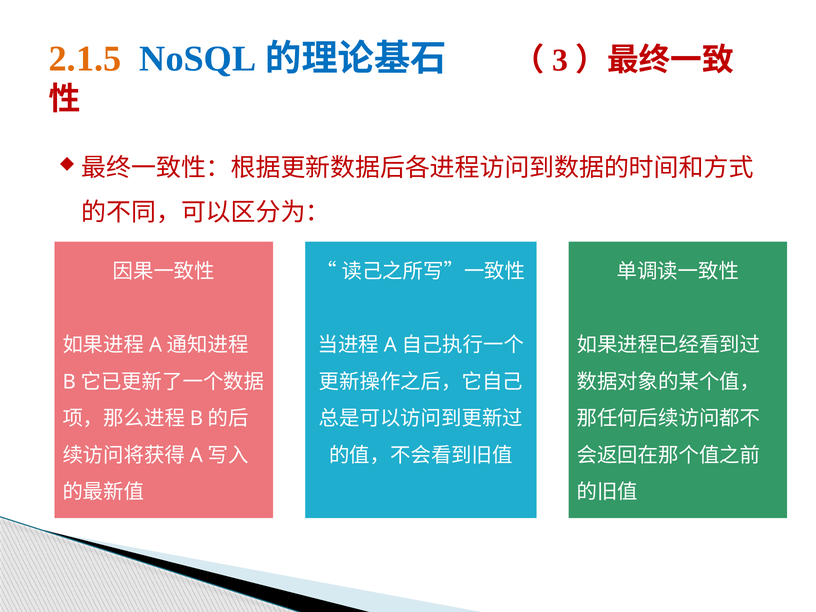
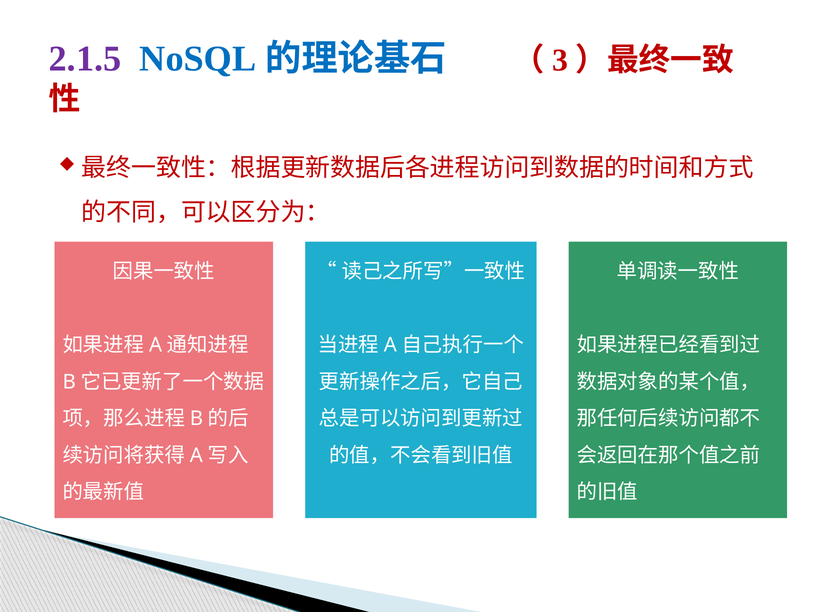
2.1.5 colour: orange -> purple
